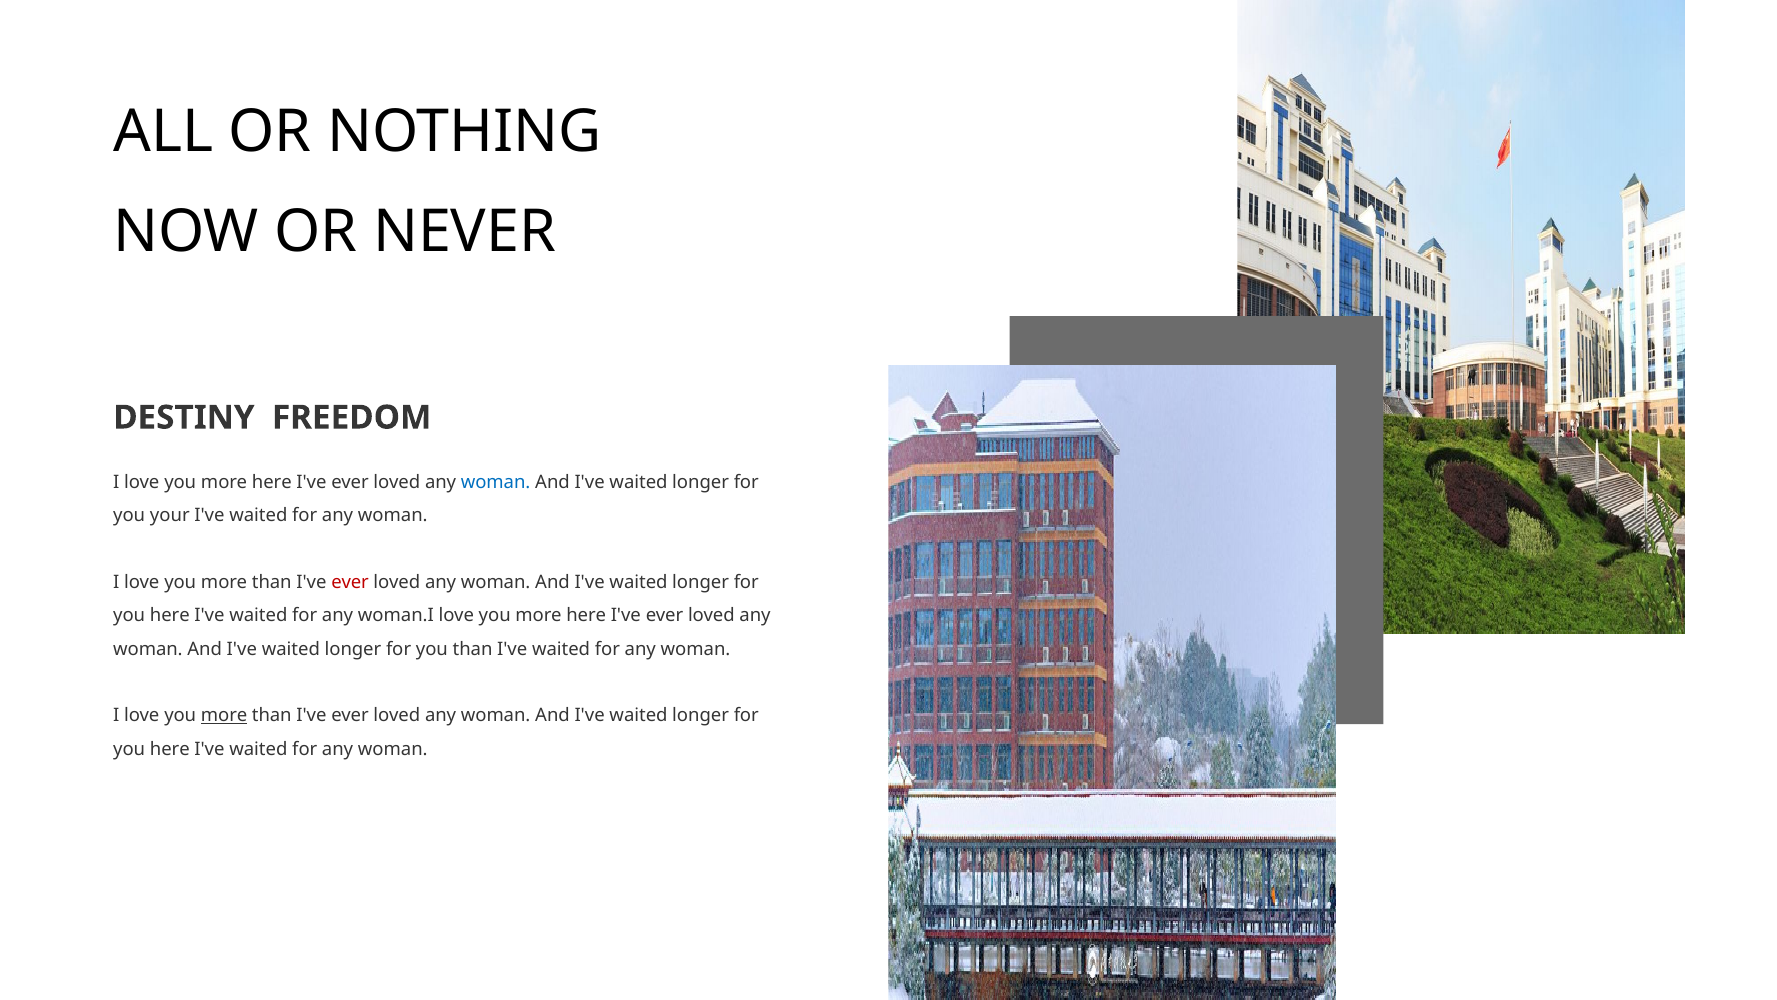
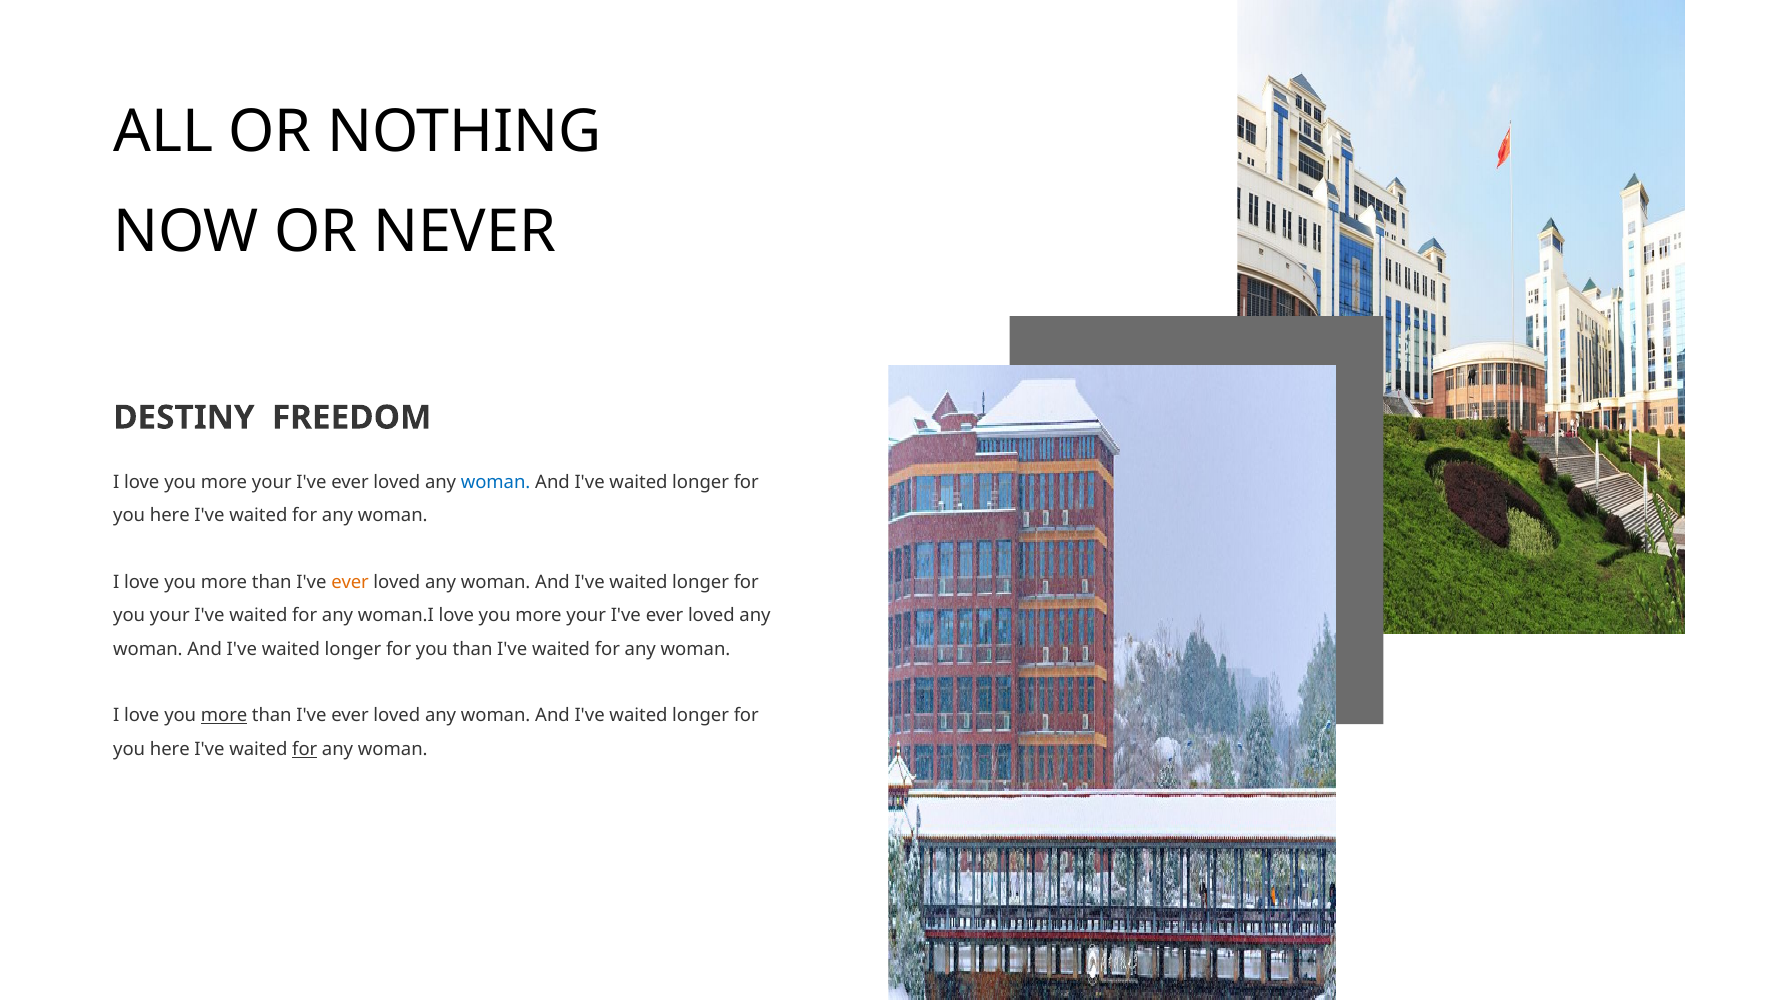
here at (272, 482): here -> your
your at (170, 515): your -> here
ever at (350, 582) colour: red -> orange
here at (170, 615): here -> your
here at (586, 615): here -> your
for at (305, 749) underline: none -> present
